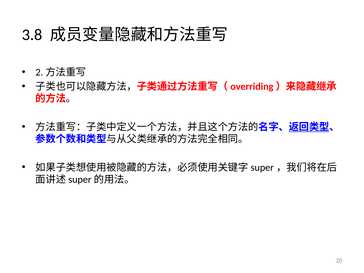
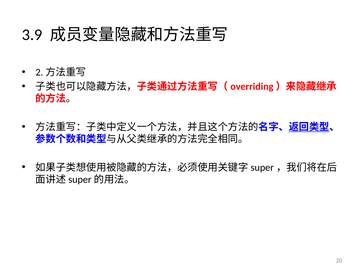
3.8: 3.8 -> 3.9
